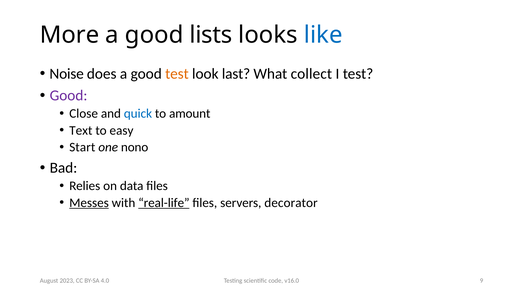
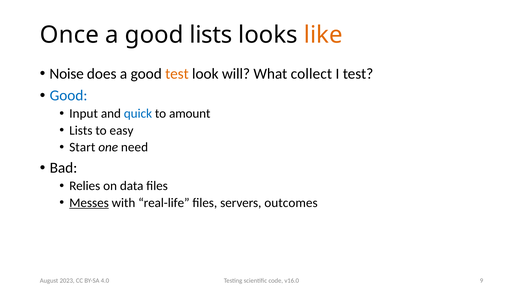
More: More -> Once
like colour: blue -> orange
last: last -> will
Good at (69, 96) colour: purple -> blue
Close: Close -> Input
Text at (81, 131): Text -> Lists
nono: nono -> need
real-life underline: present -> none
decorator: decorator -> outcomes
